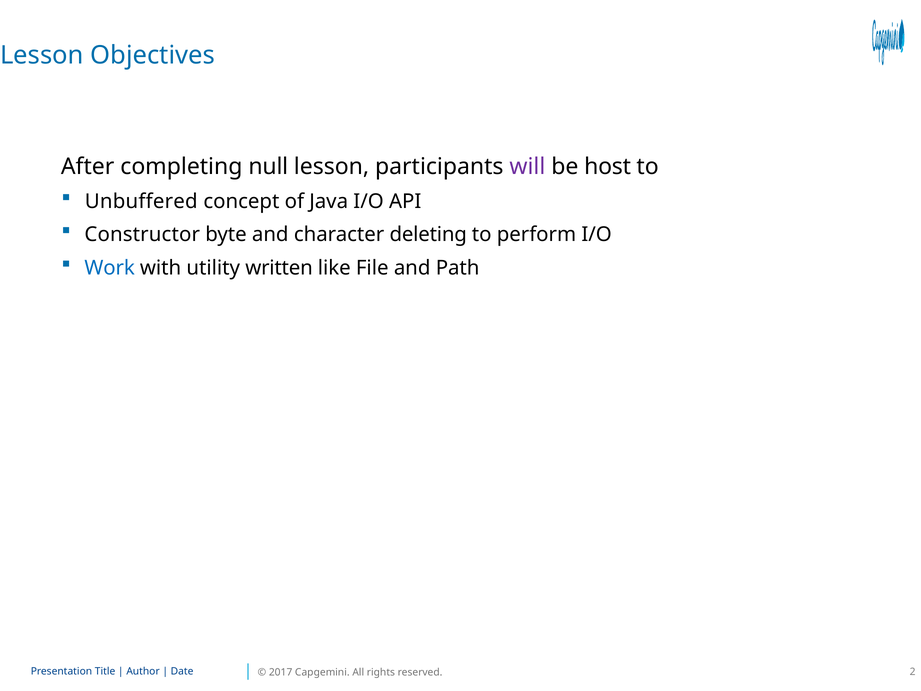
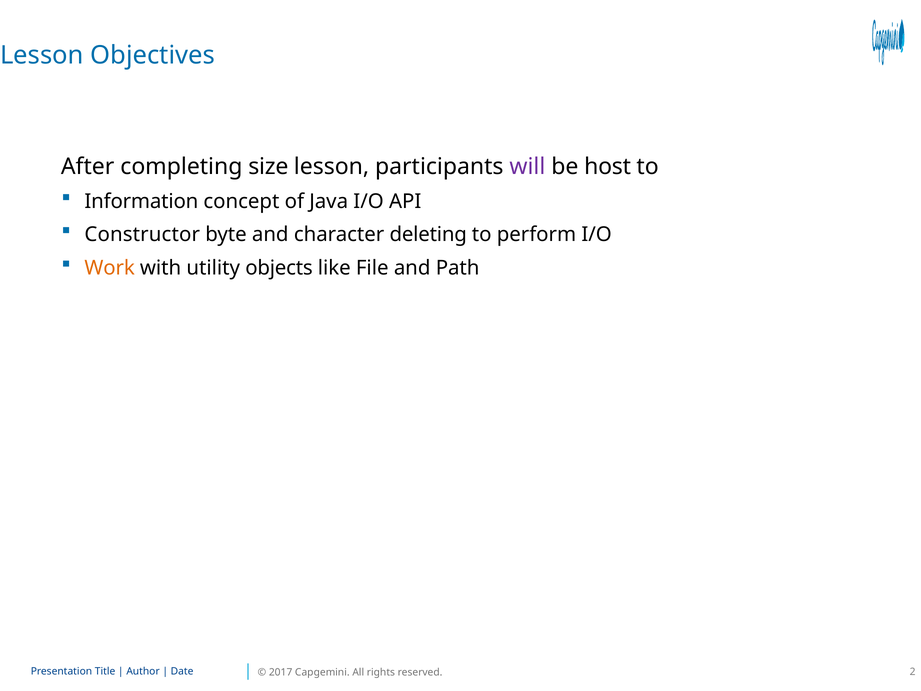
null: null -> size
Unbuffered: Unbuffered -> Information
Work colour: blue -> orange
written: written -> objects
